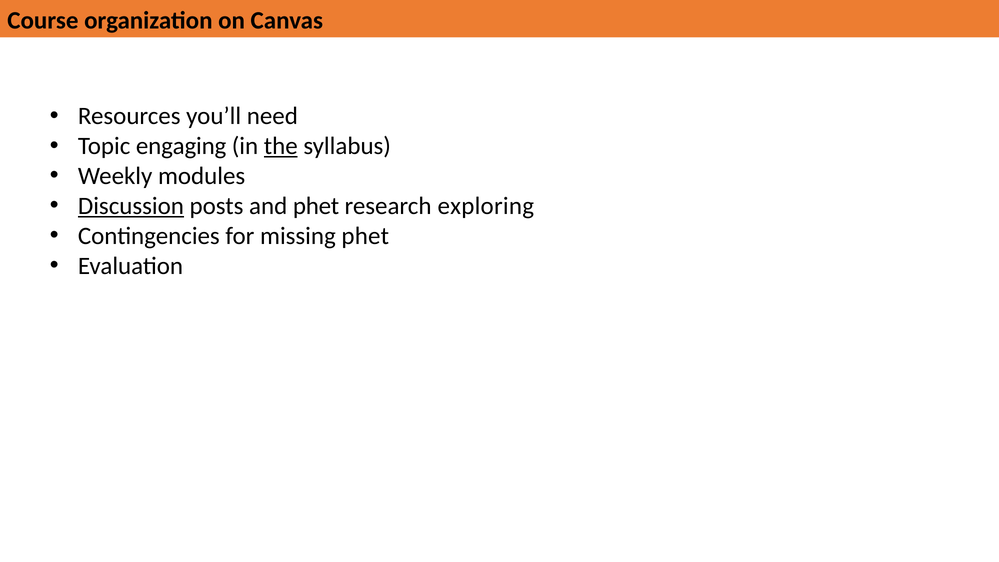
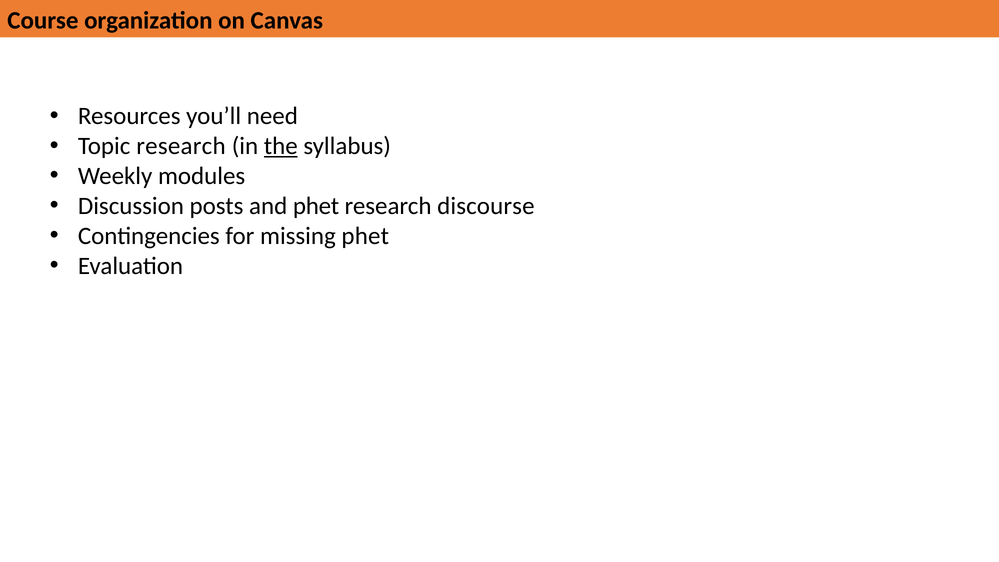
Topic engaging: engaging -> research
Discussion underline: present -> none
exploring: exploring -> discourse
